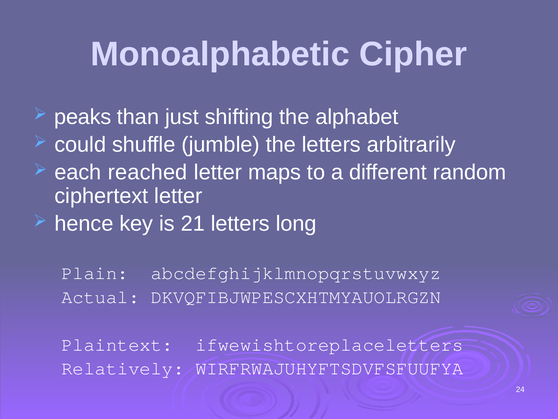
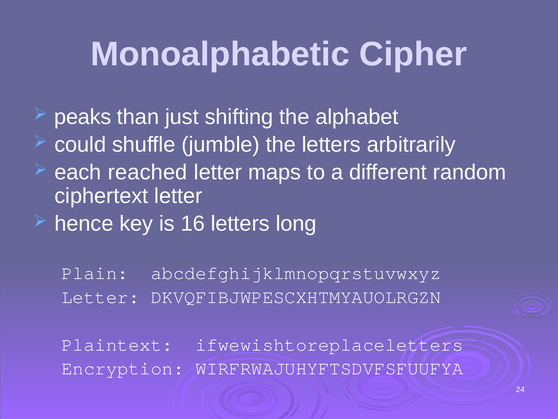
21: 21 -> 16
Actual at (100, 297): Actual -> Letter
Relatively: Relatively -> Encryption
